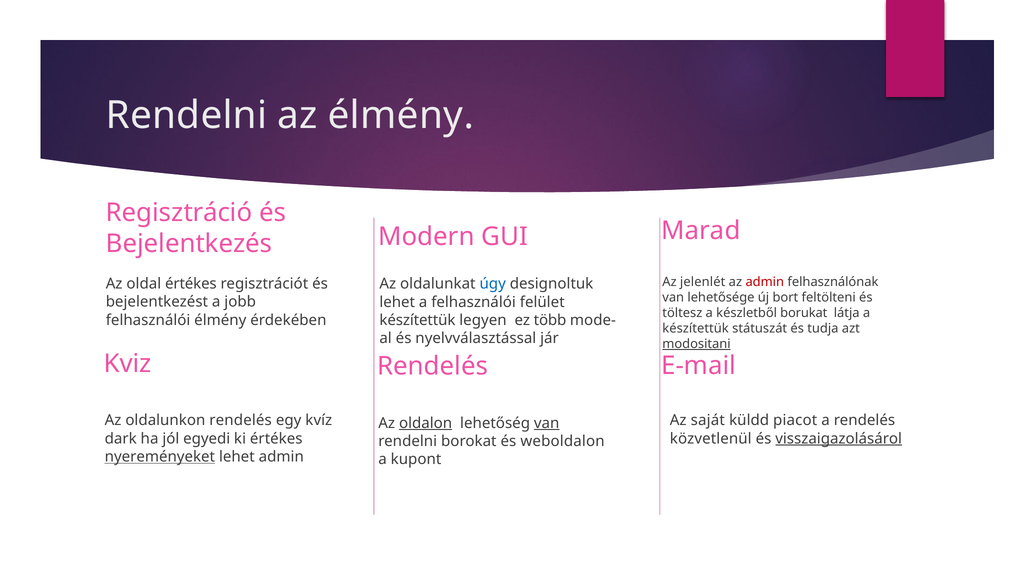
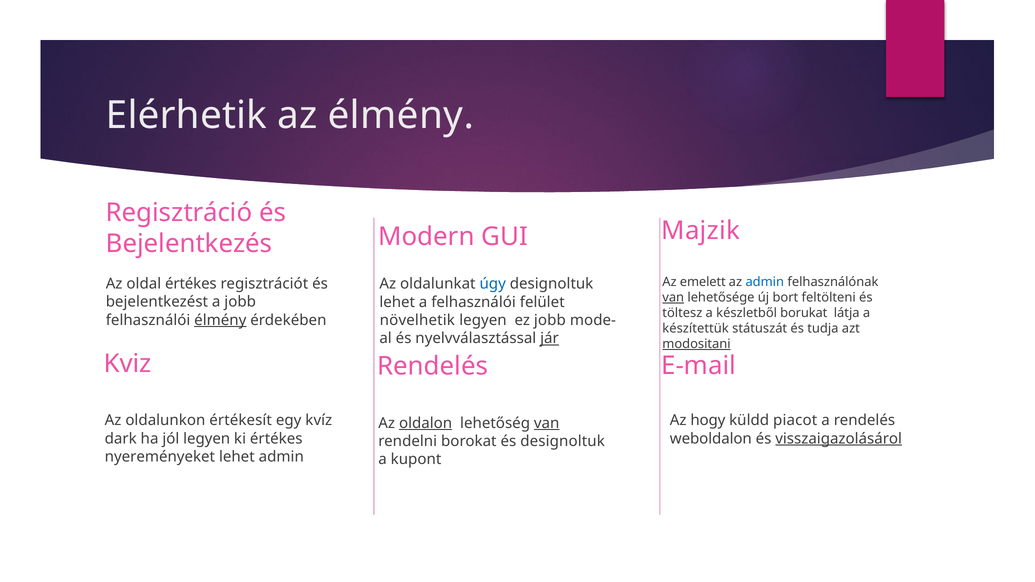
Rendelni at (186, 115): Rendelni -> Elérhetik
Marad: Marad -> Majzik
jelenlét: jelenlét -> emelett
admin at (765, 282) colour: red -> blue
van at (673, 297) underline: none -> present
élmény at (220, 320) underline: none -> present
készítettük at (417, 320): készítettük -> növelhetik
ez több: több -> jobb
jár underline: none -> present
oldalunkon rendelés: rendelés -> értékesít
saját: saját -> hogy
jól egyedi: egyedi -> legyen
közvetlenül: közvetlenül -> weboldalon
és weboldalon: weboldalon -> designoltuk
nyereményeket underline: present -> none
